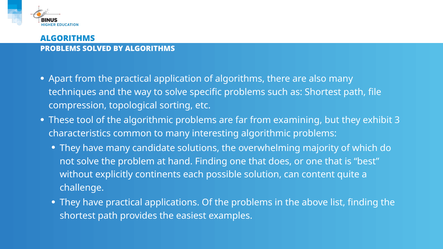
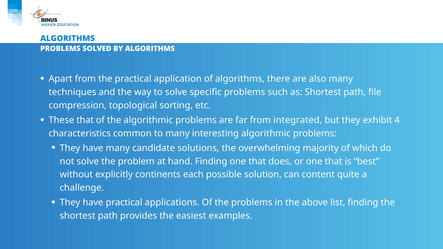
These tool: tool -> that
examining: examining -> integrated
3: 3 -> 4
